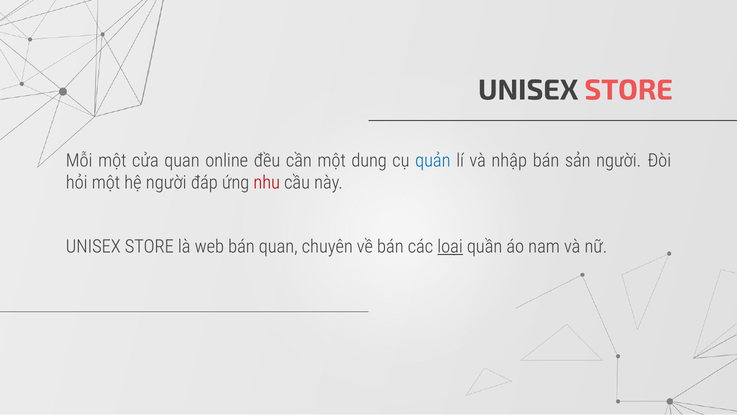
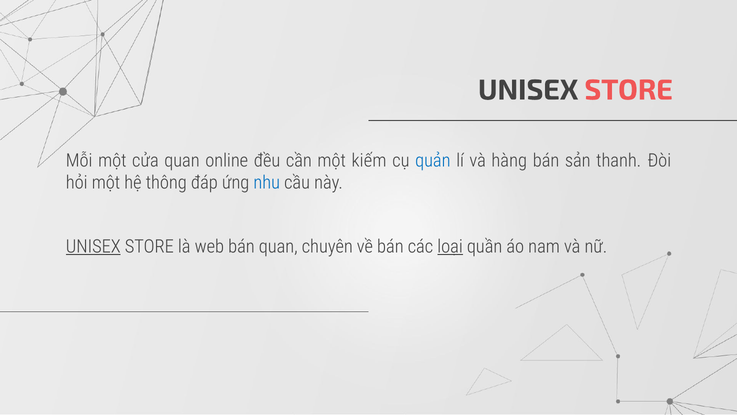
dung: dung -> kiếm
nhập: nhập -> hàng
sản người: người -> thanh
hệ người: người -> thông
nhu colour: red -> blue
UNISEX at (93, 246) underline: none -> present
